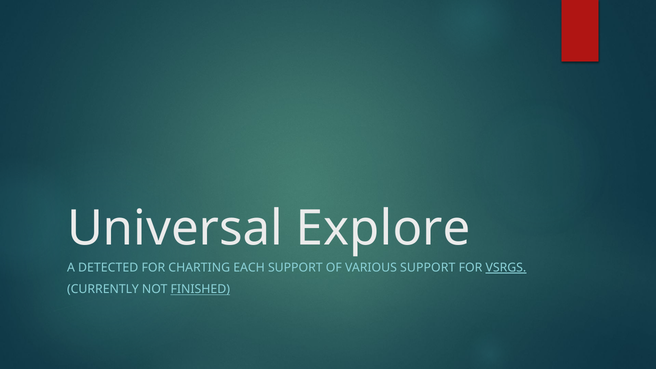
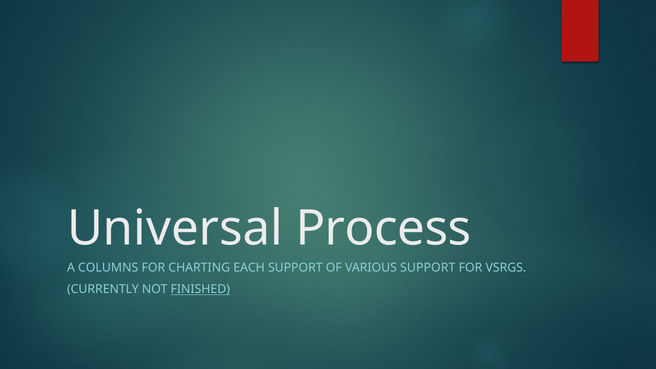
Explore: Explore -> Process
DETECTED: DETECTED -> COLUMNS
VSRGS underline: present -> none
